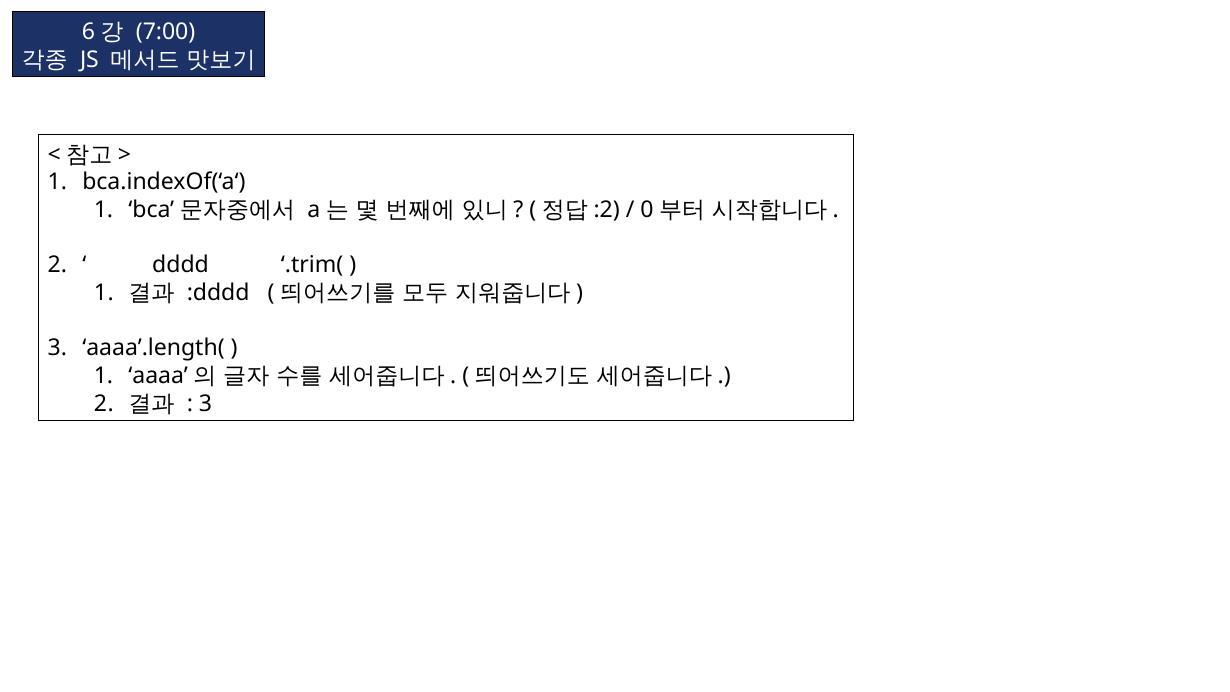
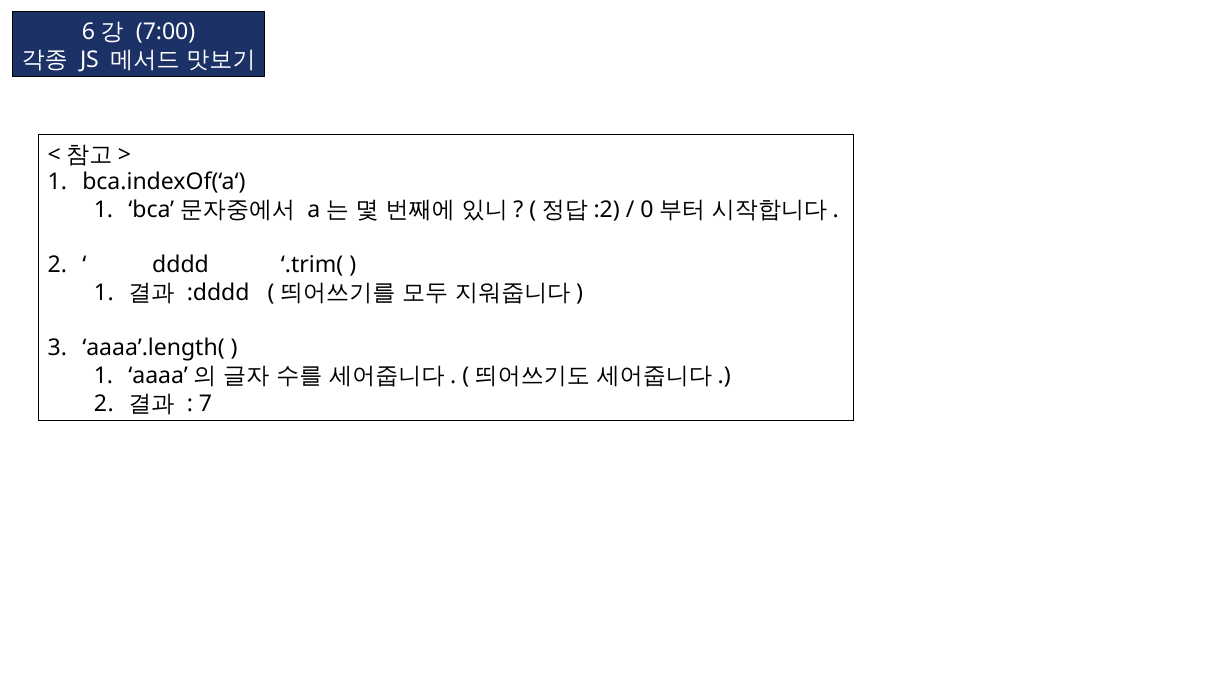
3 at (206, 403): 3 -> 7
